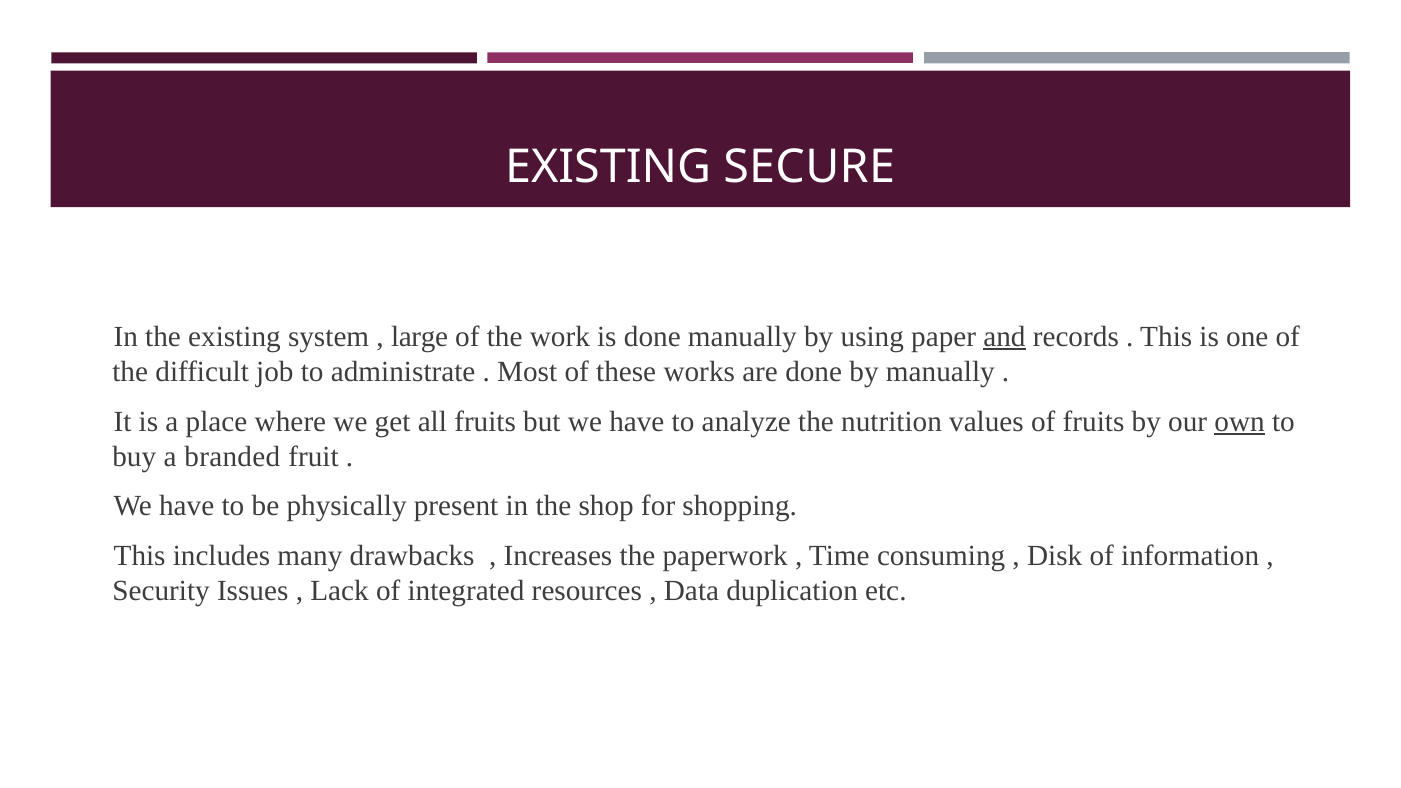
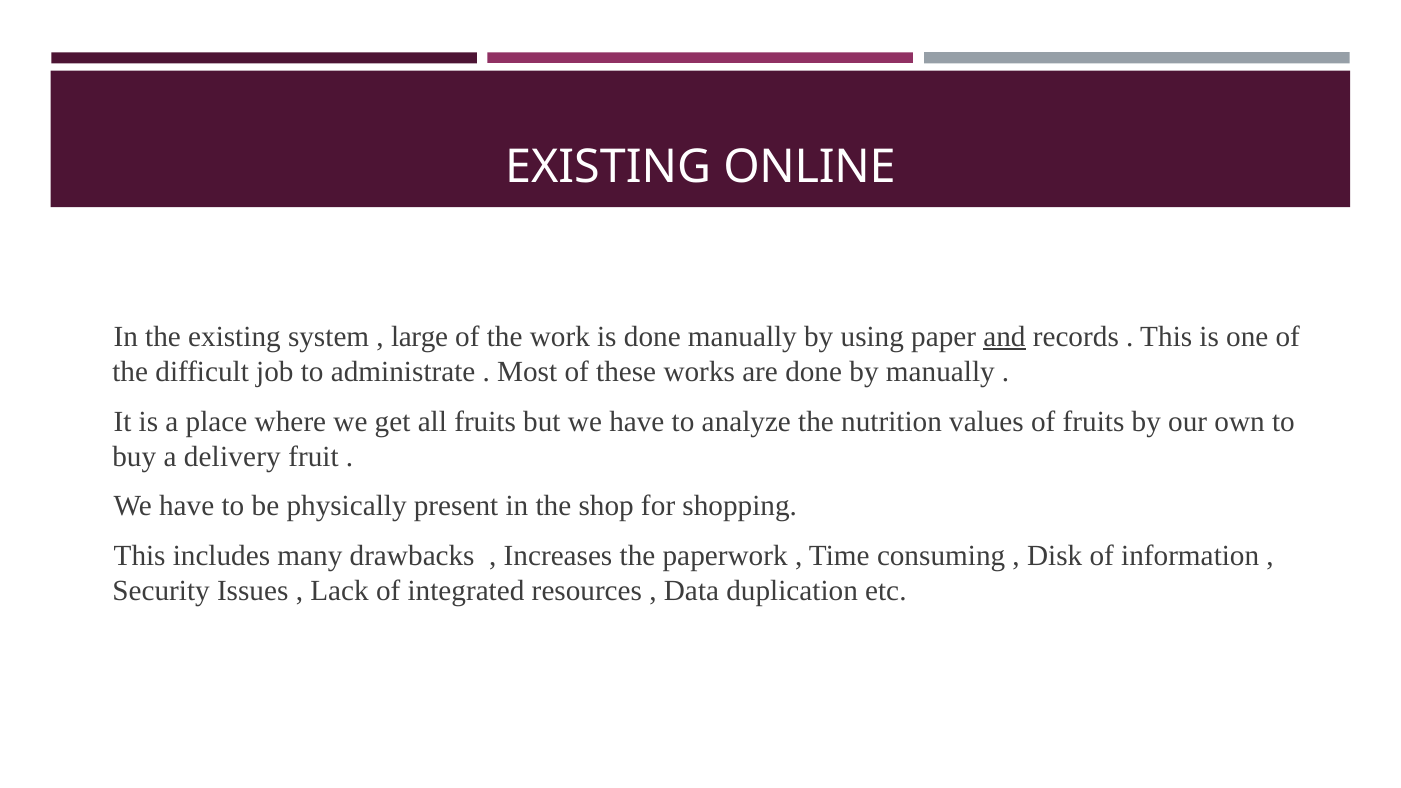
SECURE: SECURE -> ONLINE
own underline: present -> none
branded: branded -> delivery
